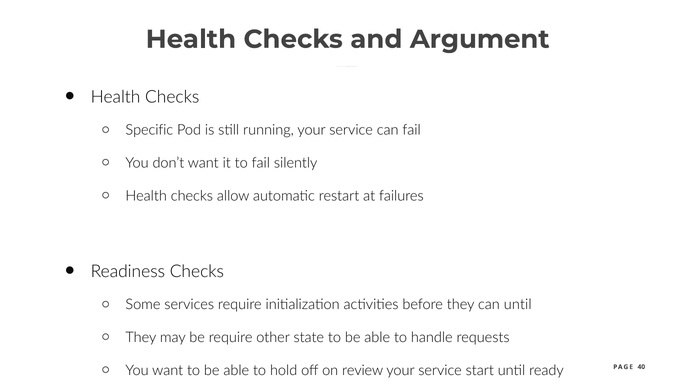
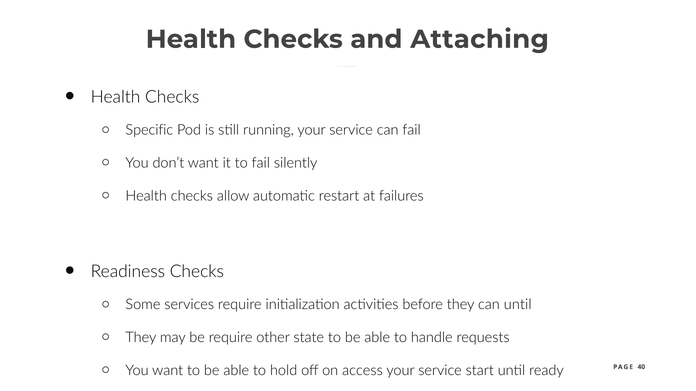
Argument: Argument -> Attaching
review: review -> access
